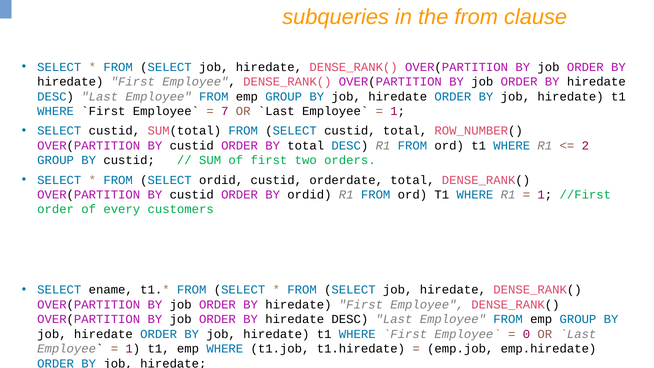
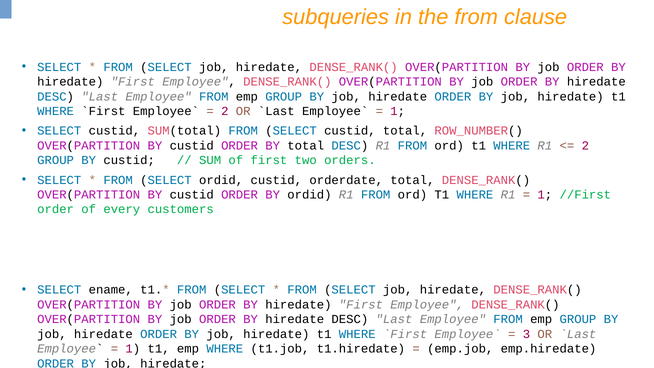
7 at (225, 111): 7 -> 2
0: 0 -> 3
